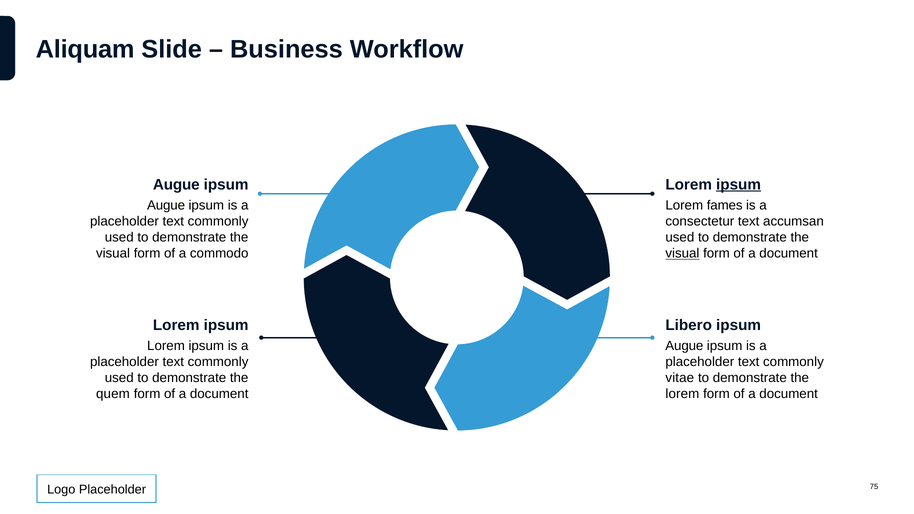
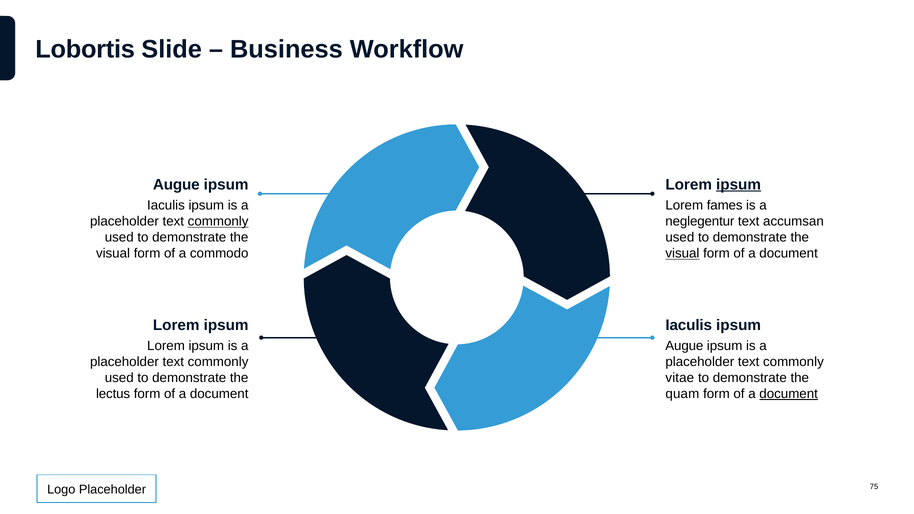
Aliquam: Aliquam -> Lobortis
Augue at (166, 206): Augue -> Iaculis
commonly at (218, 222) underline: none -> present
consectetur: consectetur -> neglegentur
Libero at (689, 325): Libero -> Iaculis
quem: quem -> lectus
lorem at (682, 394): lorem -> quam
document at (789, 394) underline: none -> present
